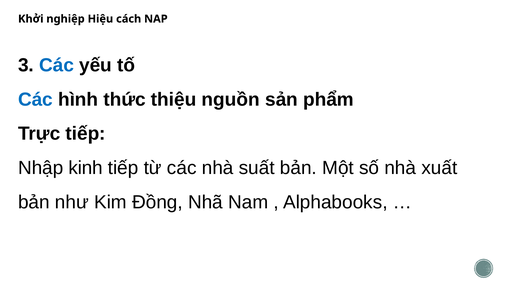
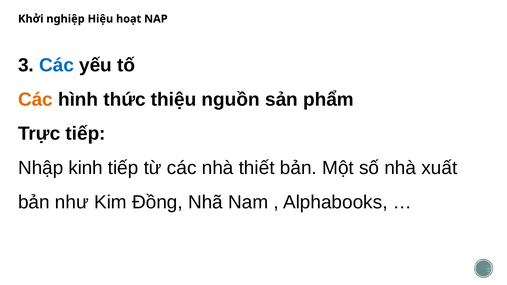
cách: cách -> hoạt
Các at (35, 100) colour: blue -> orange
suất: suất -> thiết
